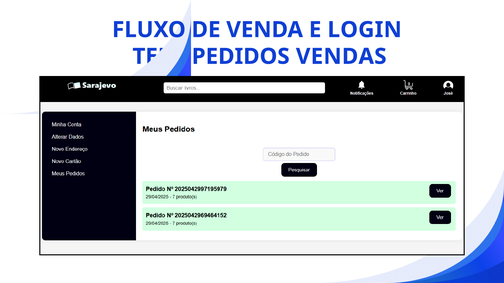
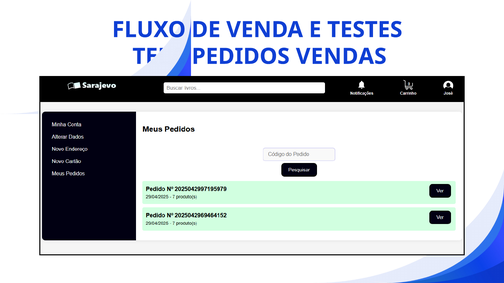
LOGIN: LOGIN -> TESTES
